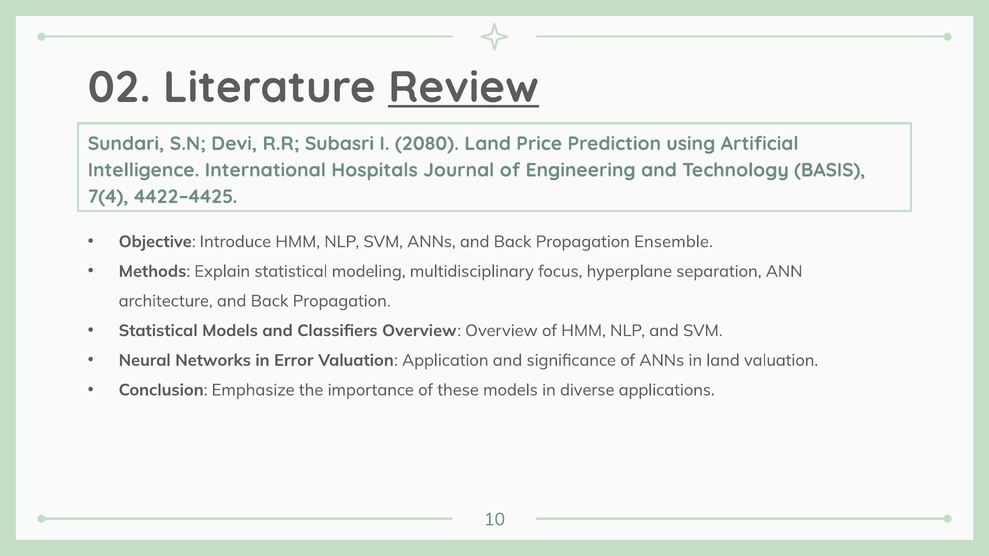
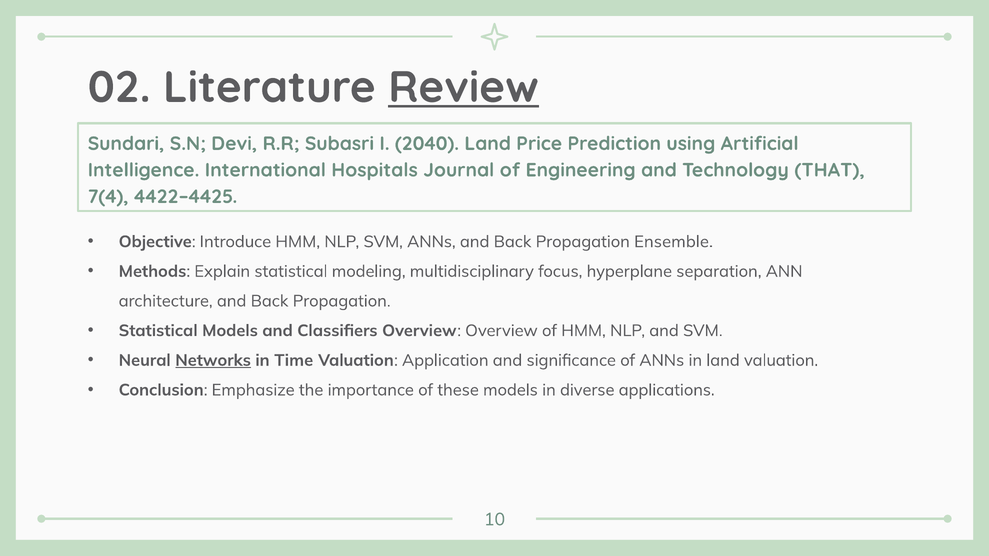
2080: 2080 -> 2040
BASIS: BASIS -> THAT
Networks underline: none -> present
Error: Error -> Time
